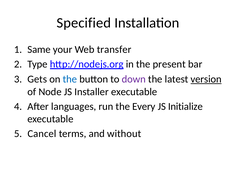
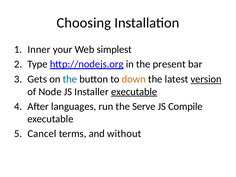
Specified: Specified -> Choosing
Same: Same -> Inner
transfer: transfer -> simplest
down colour: purple -> orange
executable at (134, 92) underline: none -> present
Every: Every -> Serve
Initialize: Initialize -> Compile
